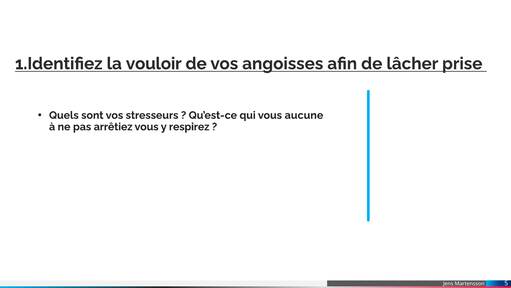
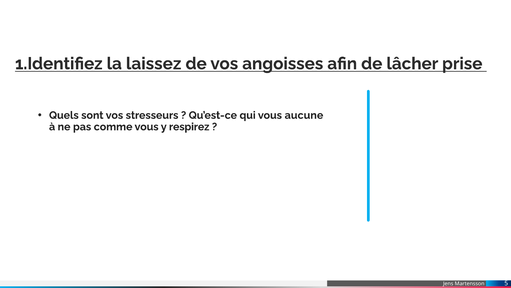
vouloir: vouloir -> laissez
arrêtiez: arrêtiez -> comme
